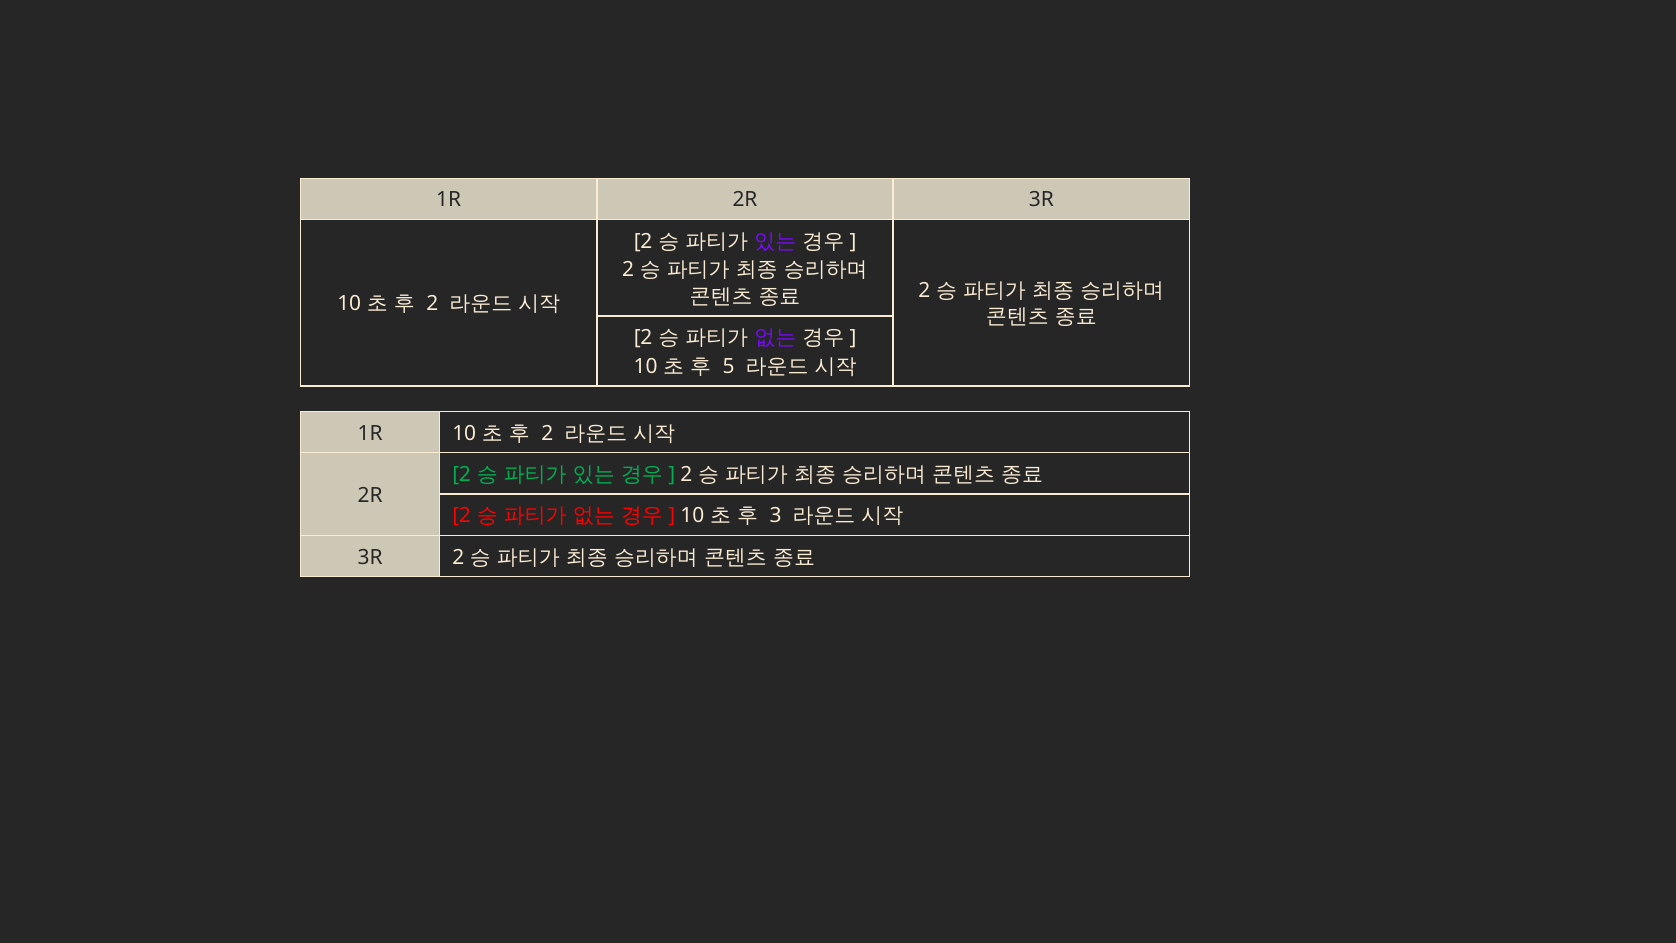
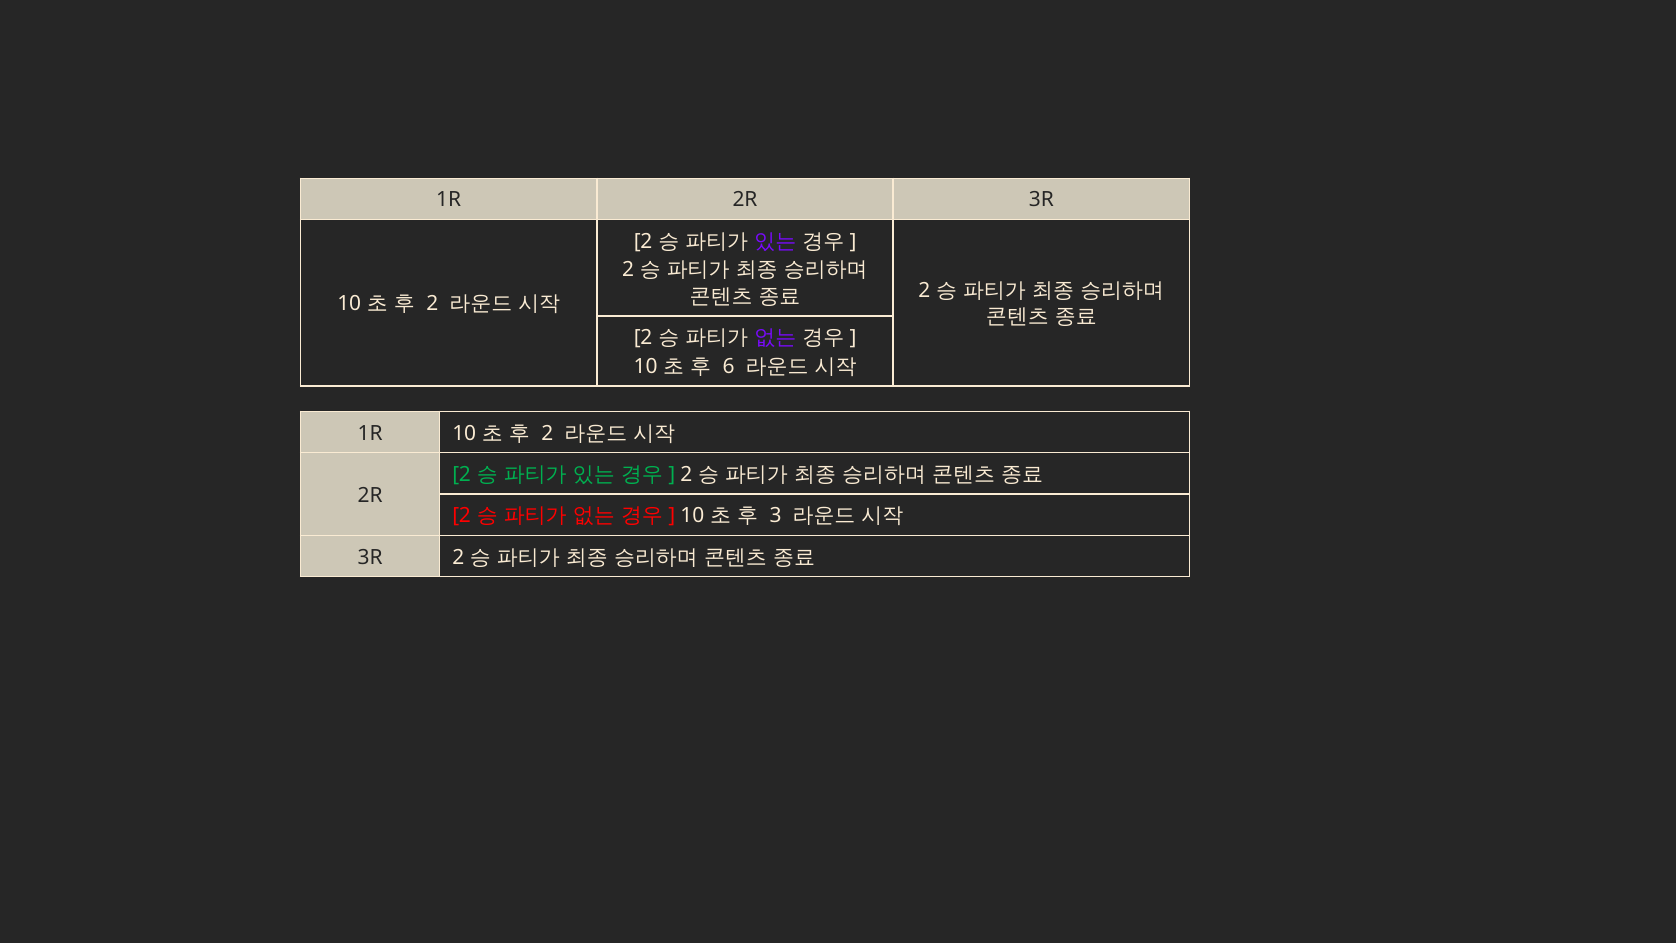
5: 5 -> 6
